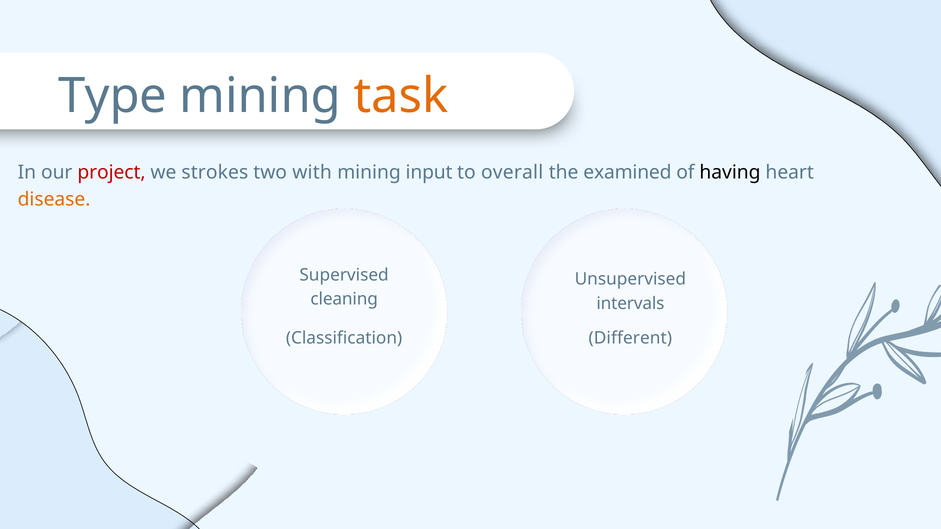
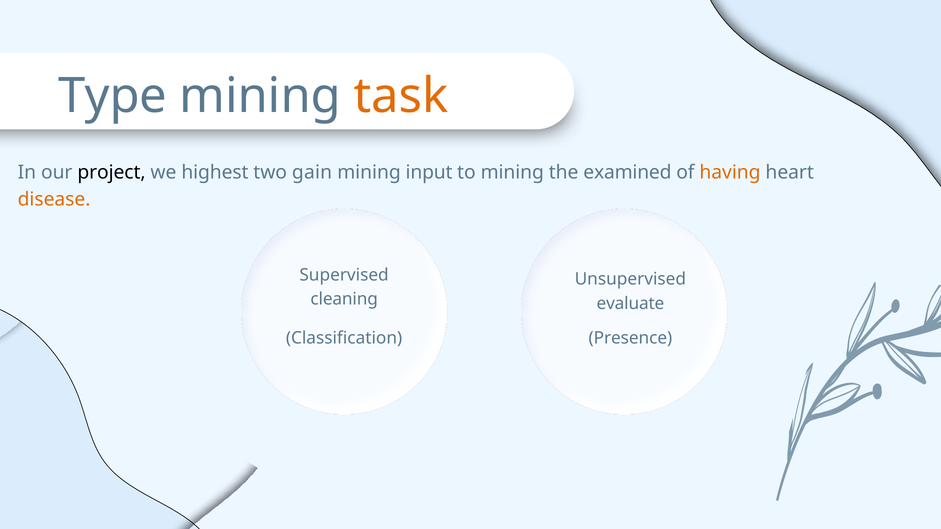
project colour: red -> black
strokes: strokes -> highest
with: with -> gain
to overall: overall -> mining
having colour: black -> orange
intervals: intervals -> evaluate
Different: Different -> Presence
